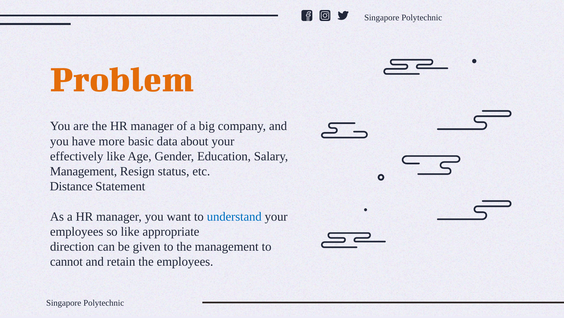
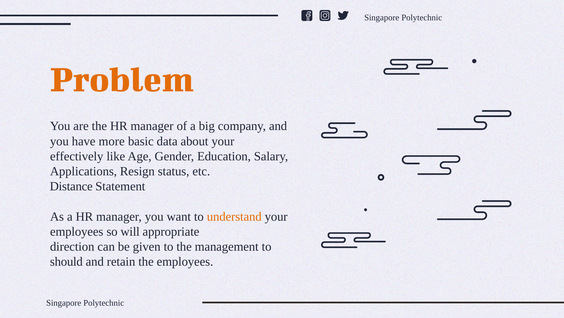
Management at (84, 171): Management -> Applications
understand colour: blue -> orange
so like: like -> will
cannot: cannot -> should
